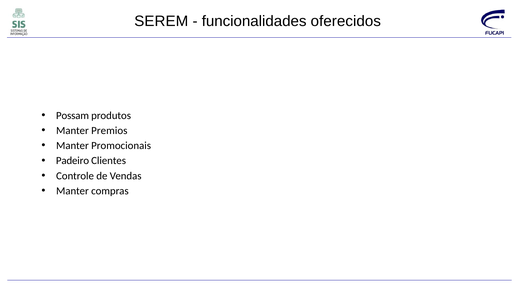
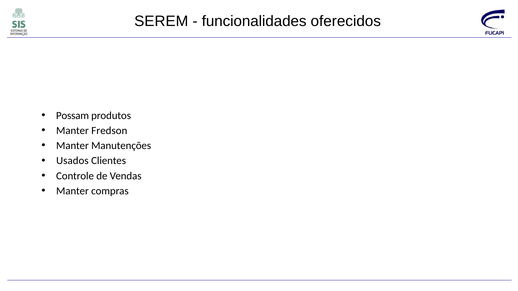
Premios: Premios -> Fredson
Promocionais: Promocionais -> Manutenções
Padeiro: Padeiro -> Usados
